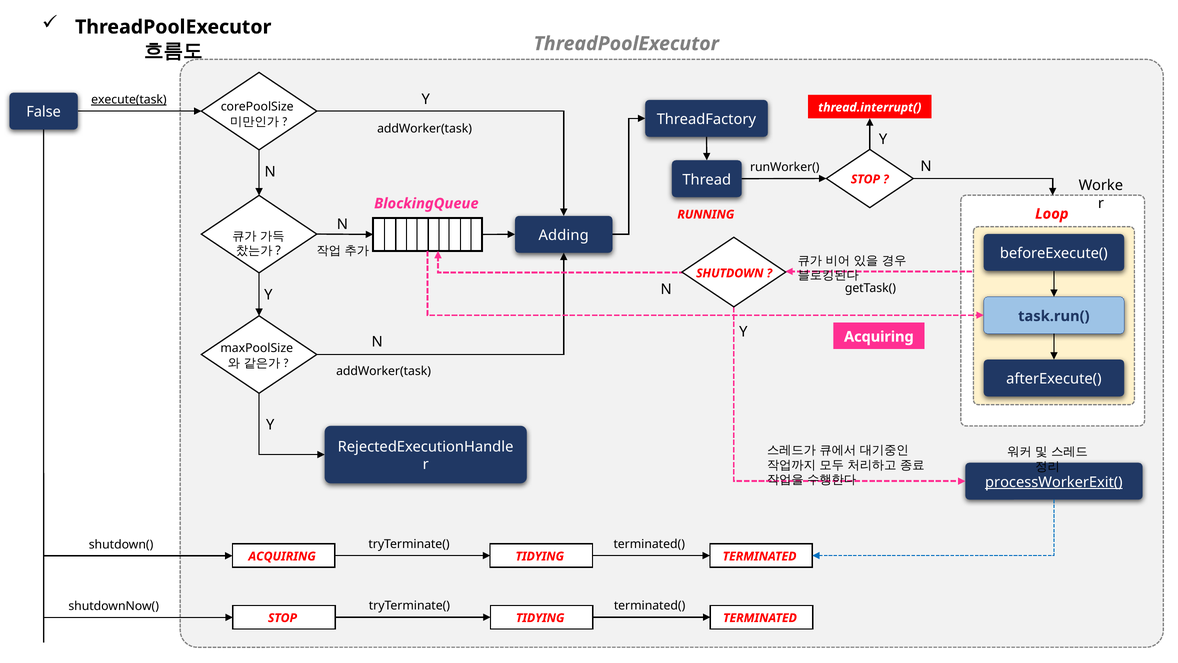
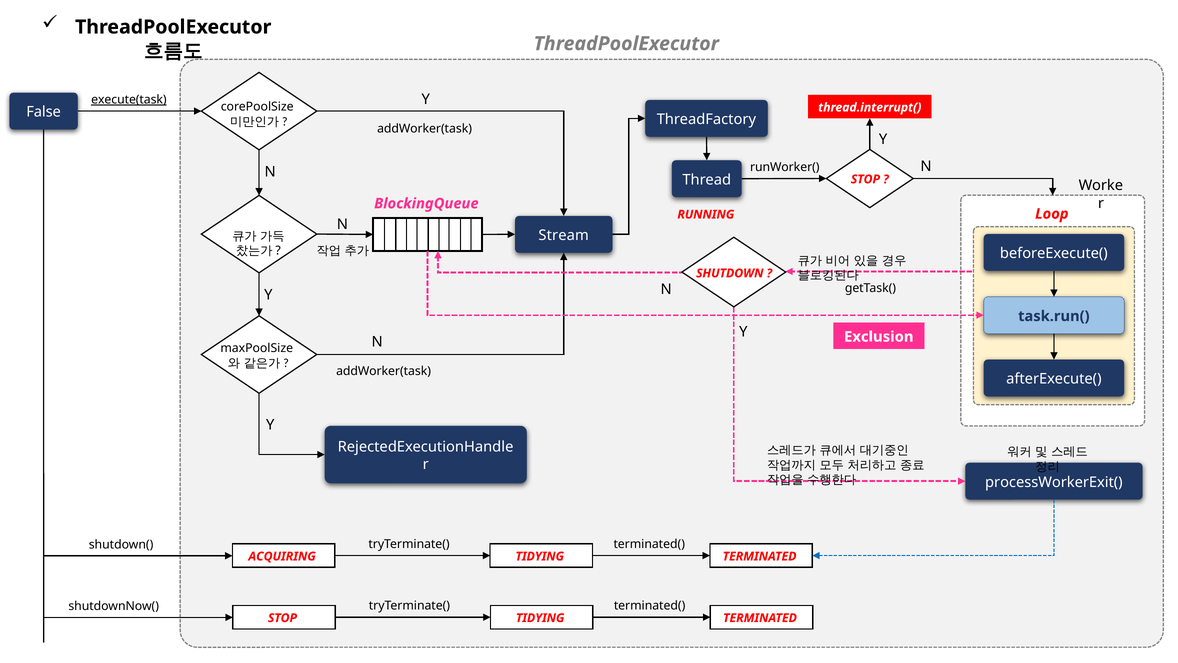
Adding: Adding -> Stream
Acquiring at (879, 337): Acquiring -> Exclusion
processWorkerExit( underline: present -> none
